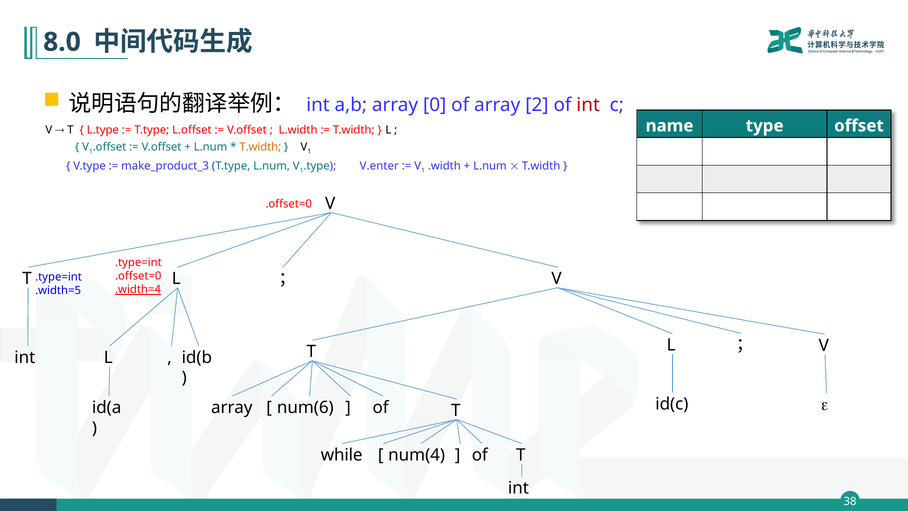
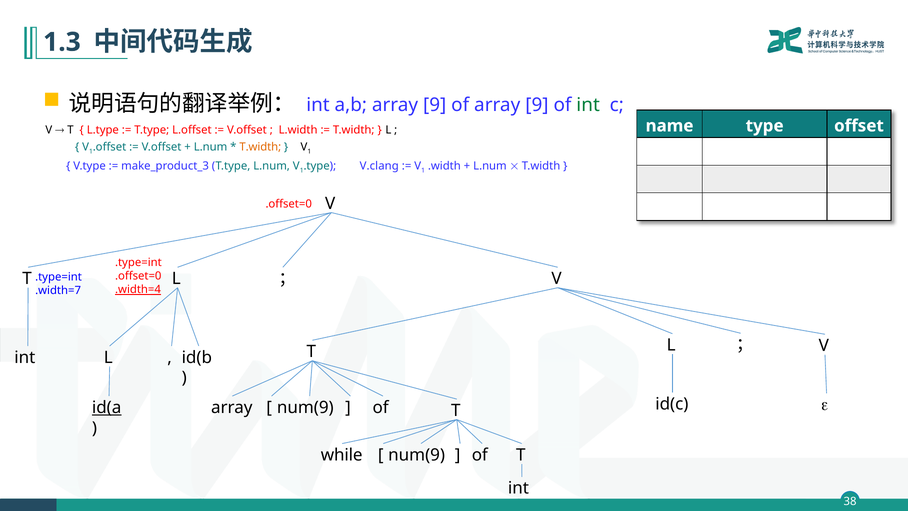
8.0: 8.0 -> 1.3
a,b array 0: 0 -> 9
of array 2: 2 -> 9
int at (588, 105) colour: red -> green
V.enter: V.enter -> V.clang
.width=5: .width=5 -> .width=7
id(a underline: none -> present
num(6 at (305, 407): num(6 -> num(9
num(4 at (417, 455): num(4 -> num(9
